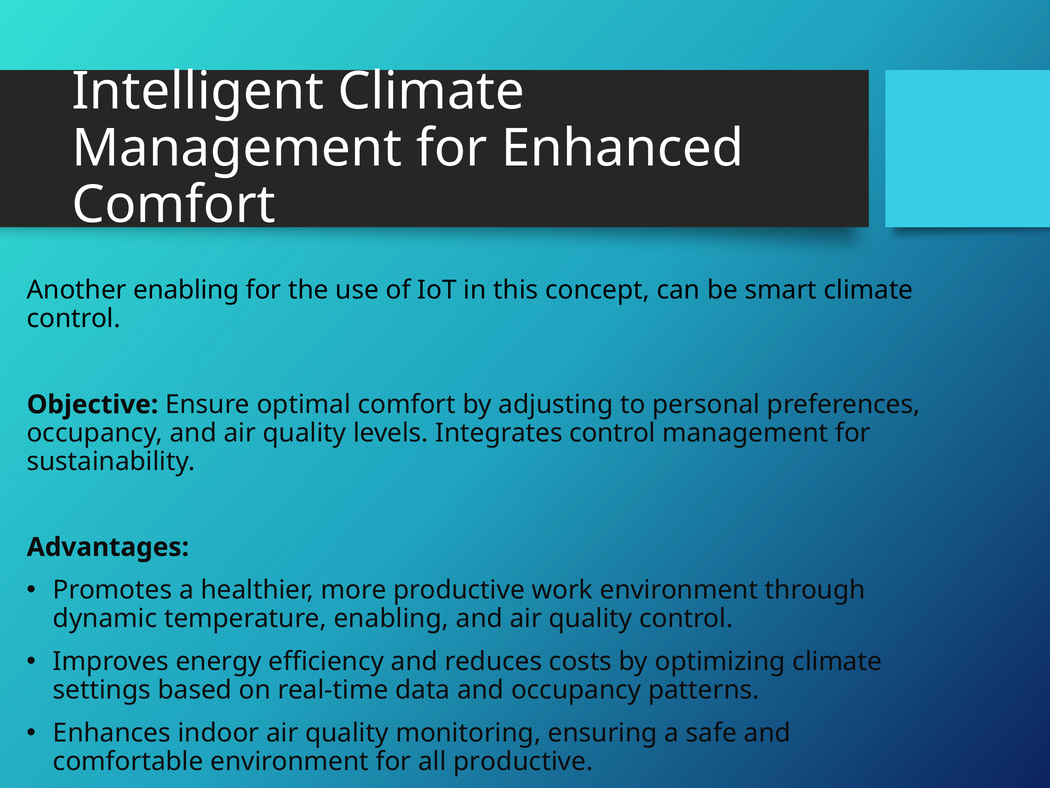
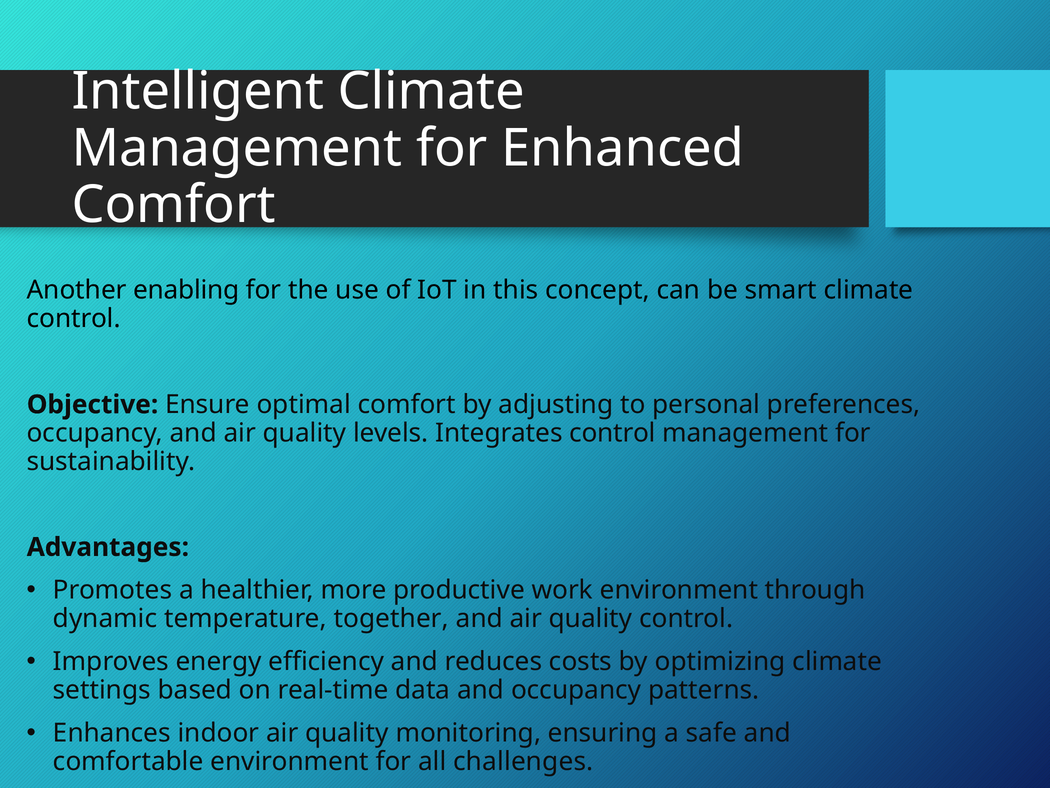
temperature enabling: enabling -> together
all productive: productive -> challenges
